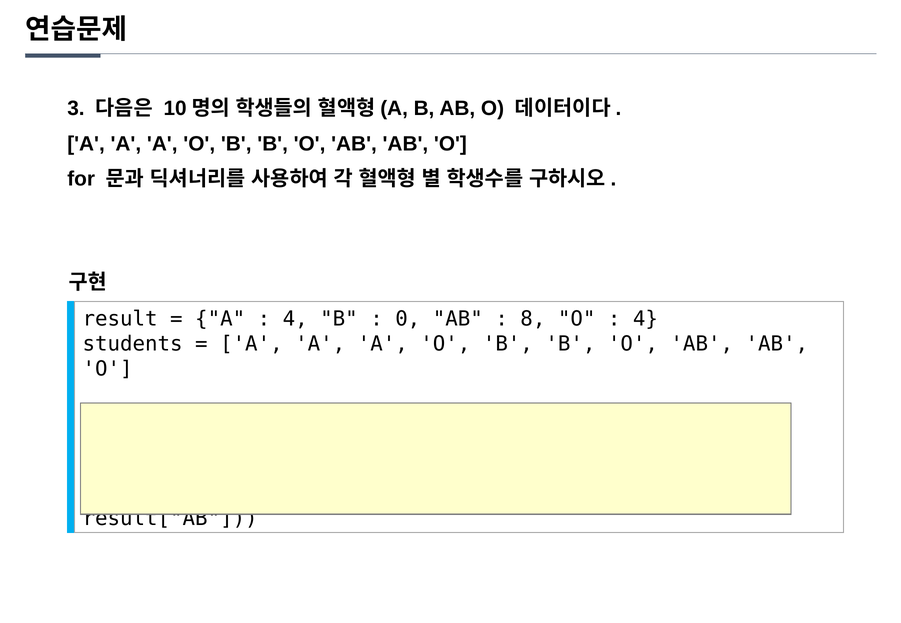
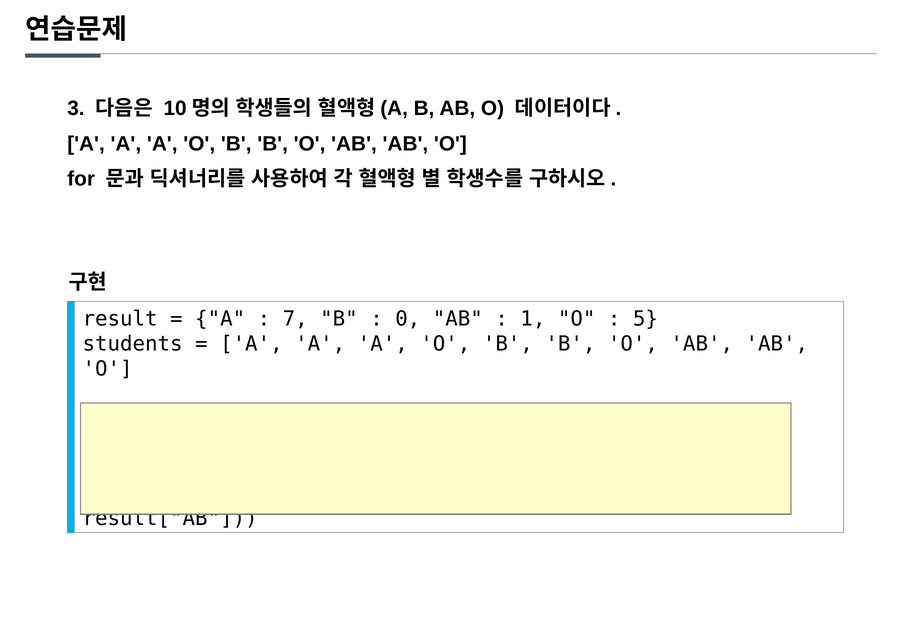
4 at (295, 319): 4 -> 7
8 at (533, 319): 8 -> 1
4 at (645, 319): 4 -> 5
